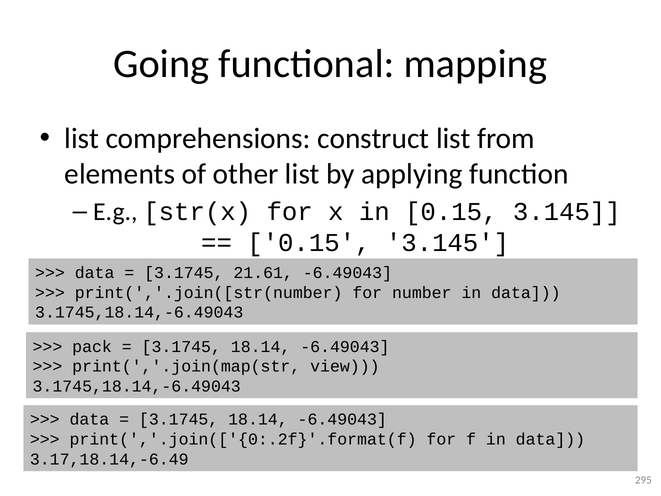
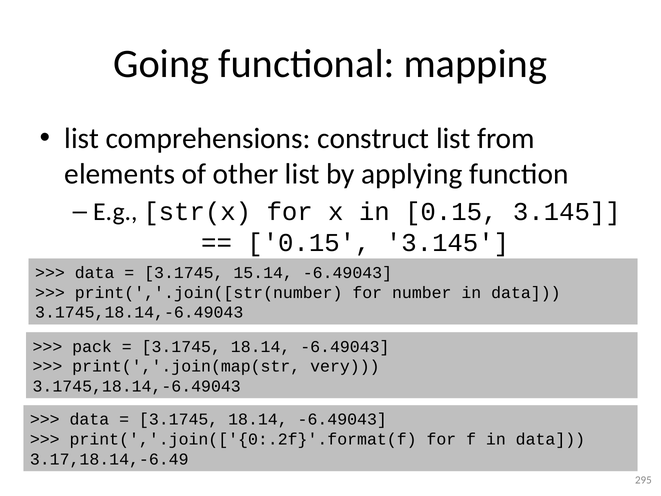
21.61: 21.61 -> 15.14
view: view -> very
